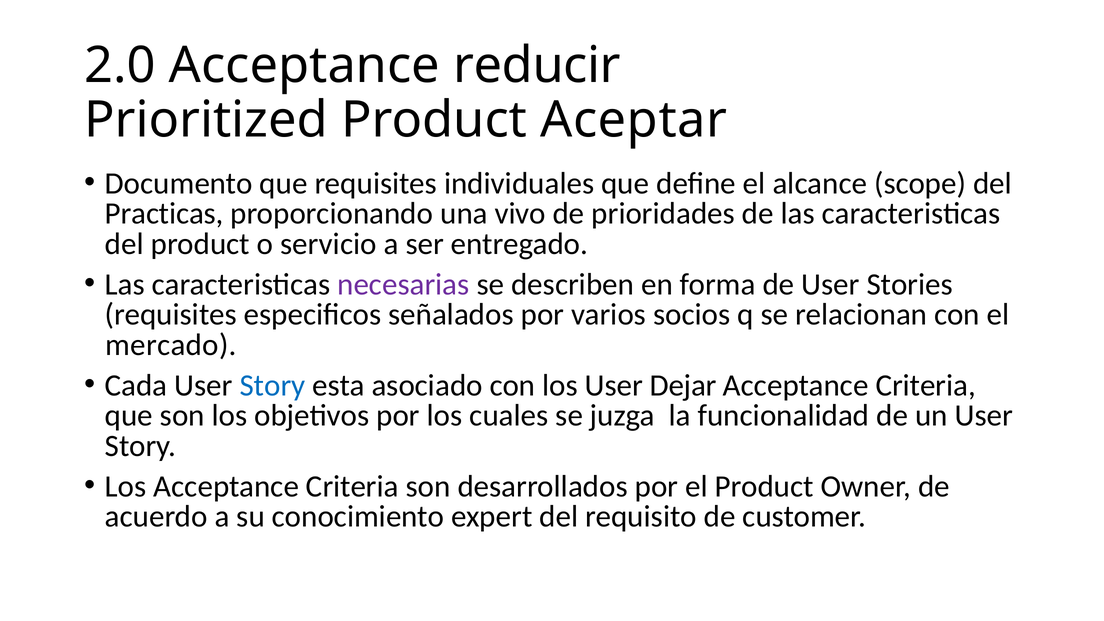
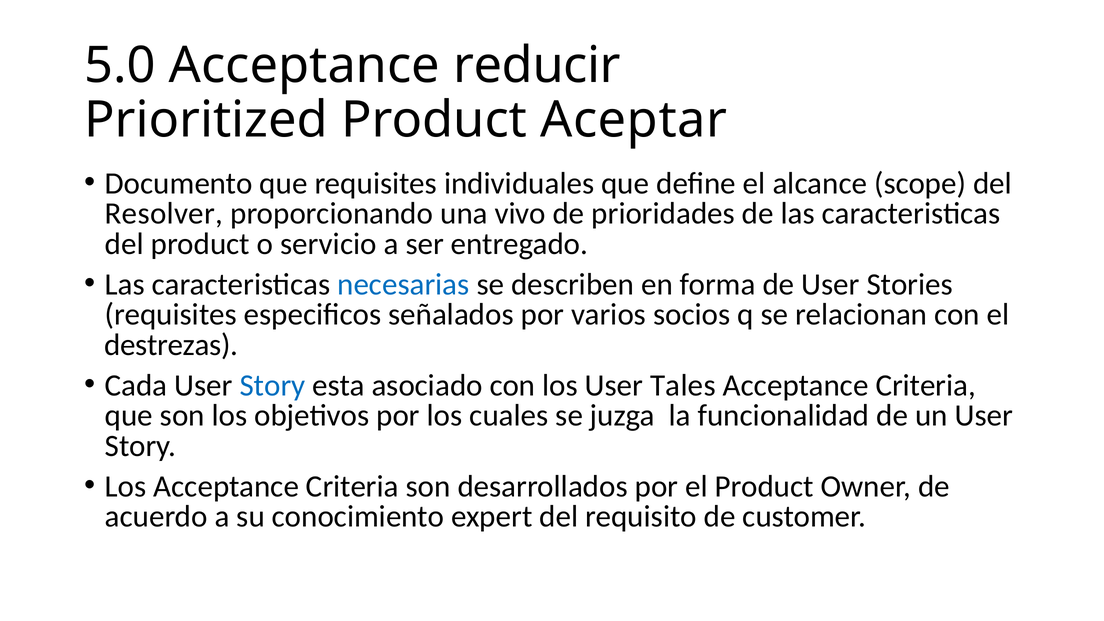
2.0: 2.0 -> 5.0
Practicas: Practicas -> Resolver
necesarias colour: purple -> blue
mercado: mercado -> destrezas
Dejar: Dejar -> Tales
